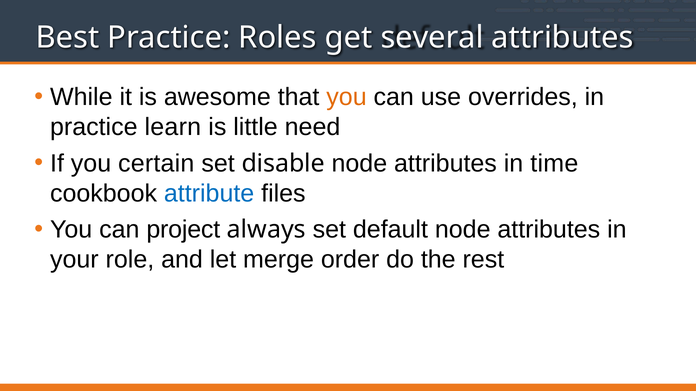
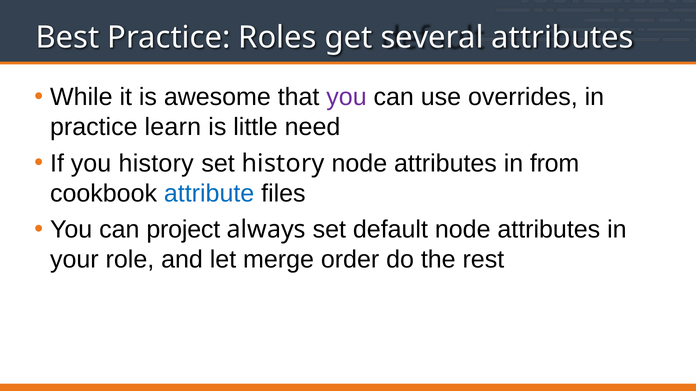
you at (347, 97) colour: orange -> purple
you certain: certain -> history
set disable: disable -> history
time: time -> from
